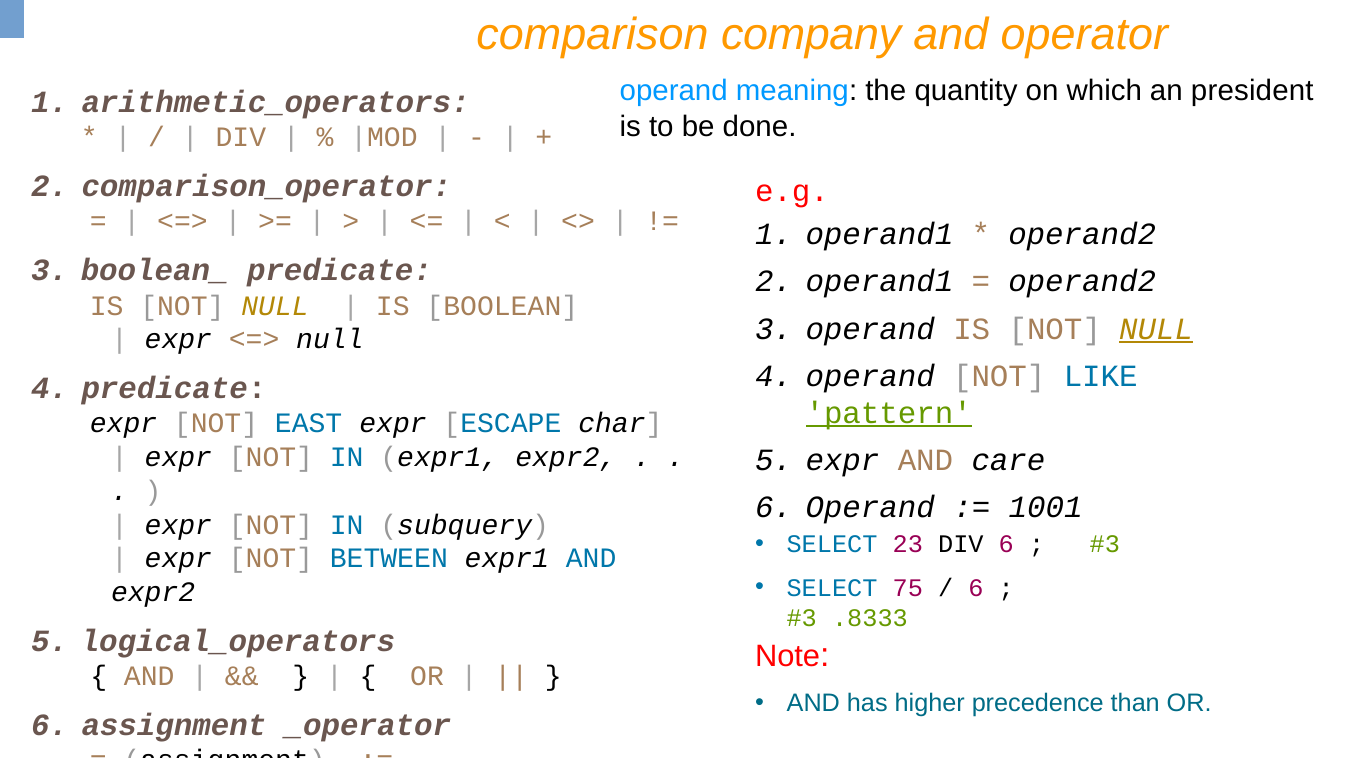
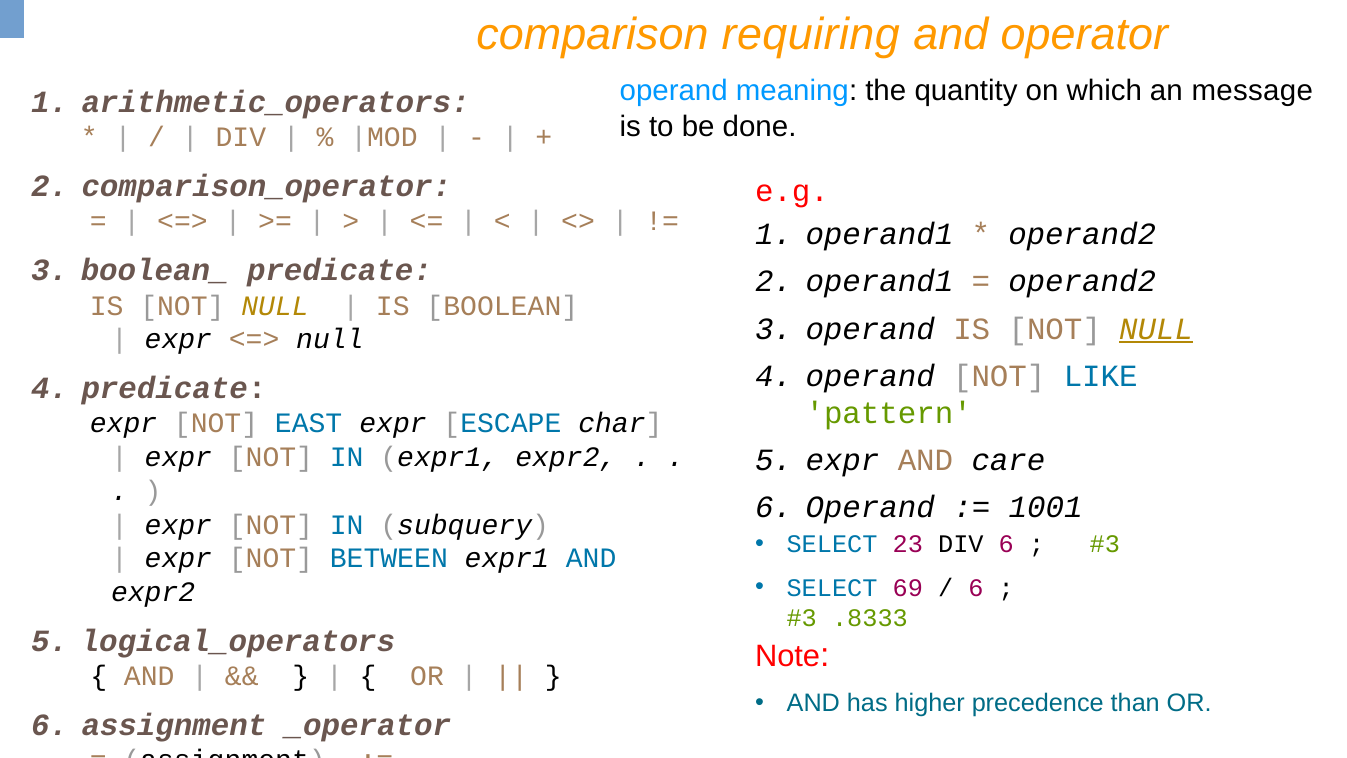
company: company -> requiring
president: president -> message
pattern underline: present -> none
75: 75 -> 69
